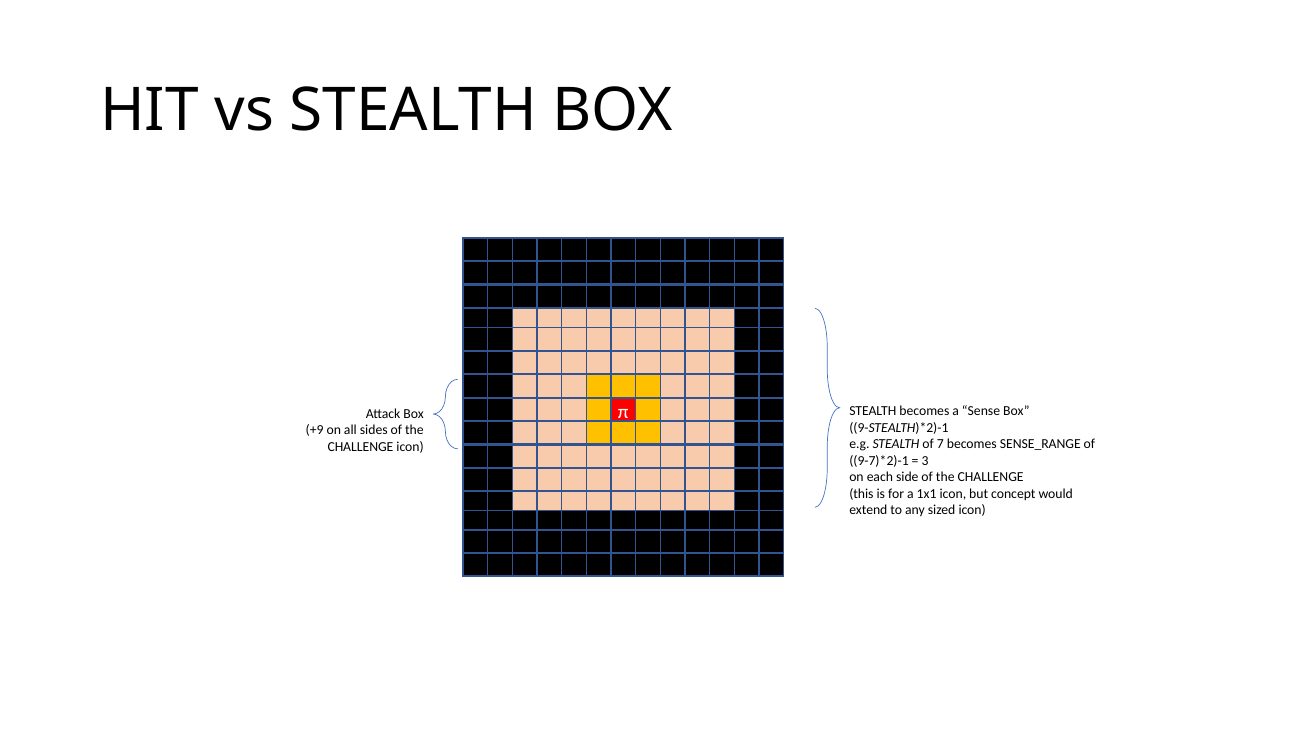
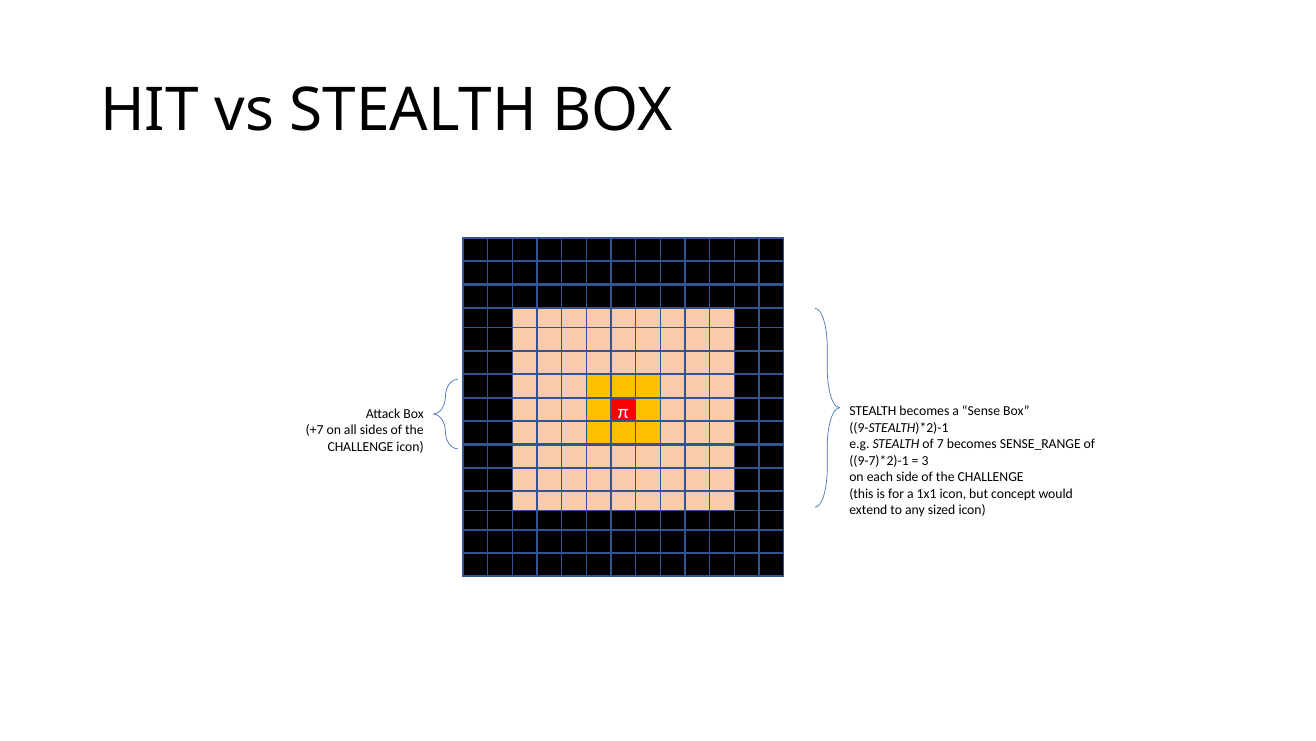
+9: +9 -> +7
